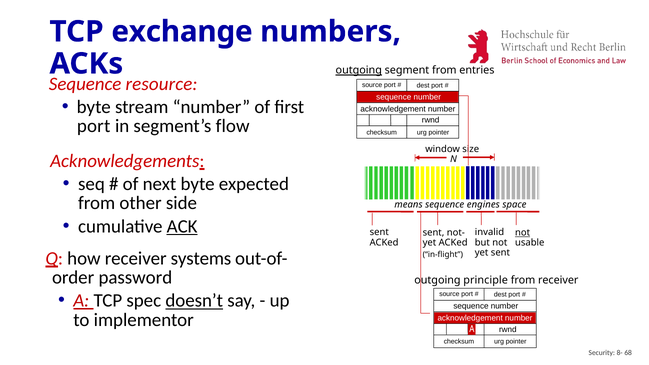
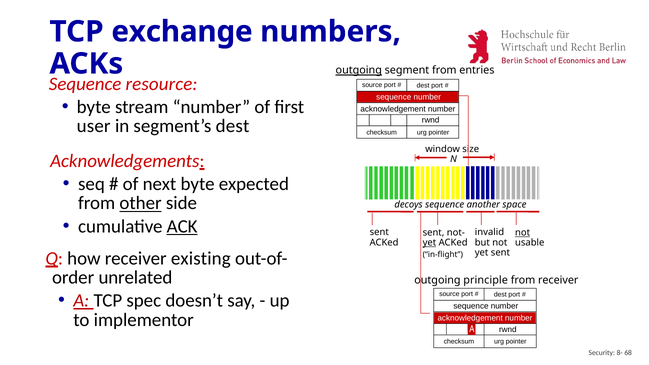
port at (94, 126): port -> user
segment’s flow: flow -> dest
other underline: none -> present
means: means -> decoys
engines: engines -> another
yet at (429, 243) underline: none -> present
systems: systems -> existing
password: password -> unrelated
doesn’t underline: present -> none
